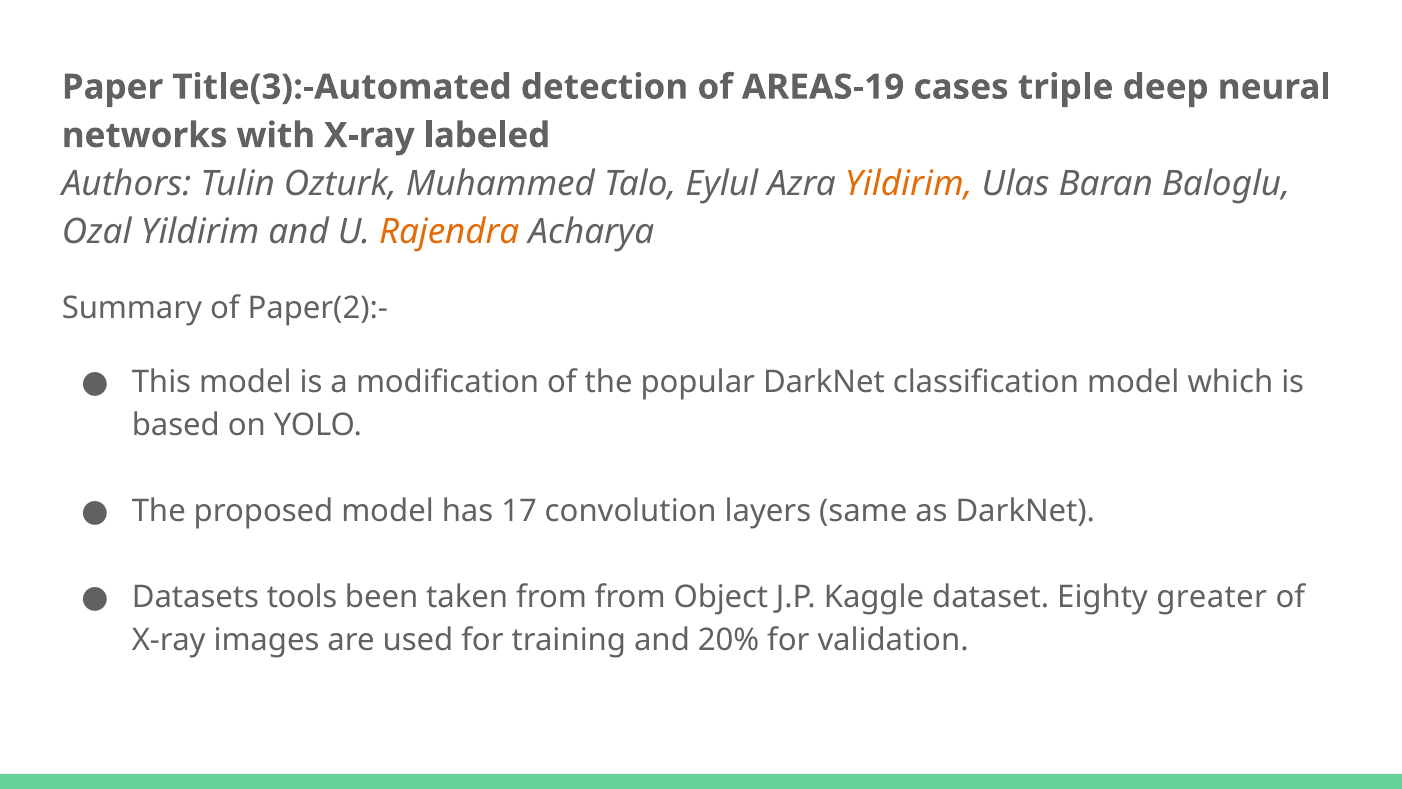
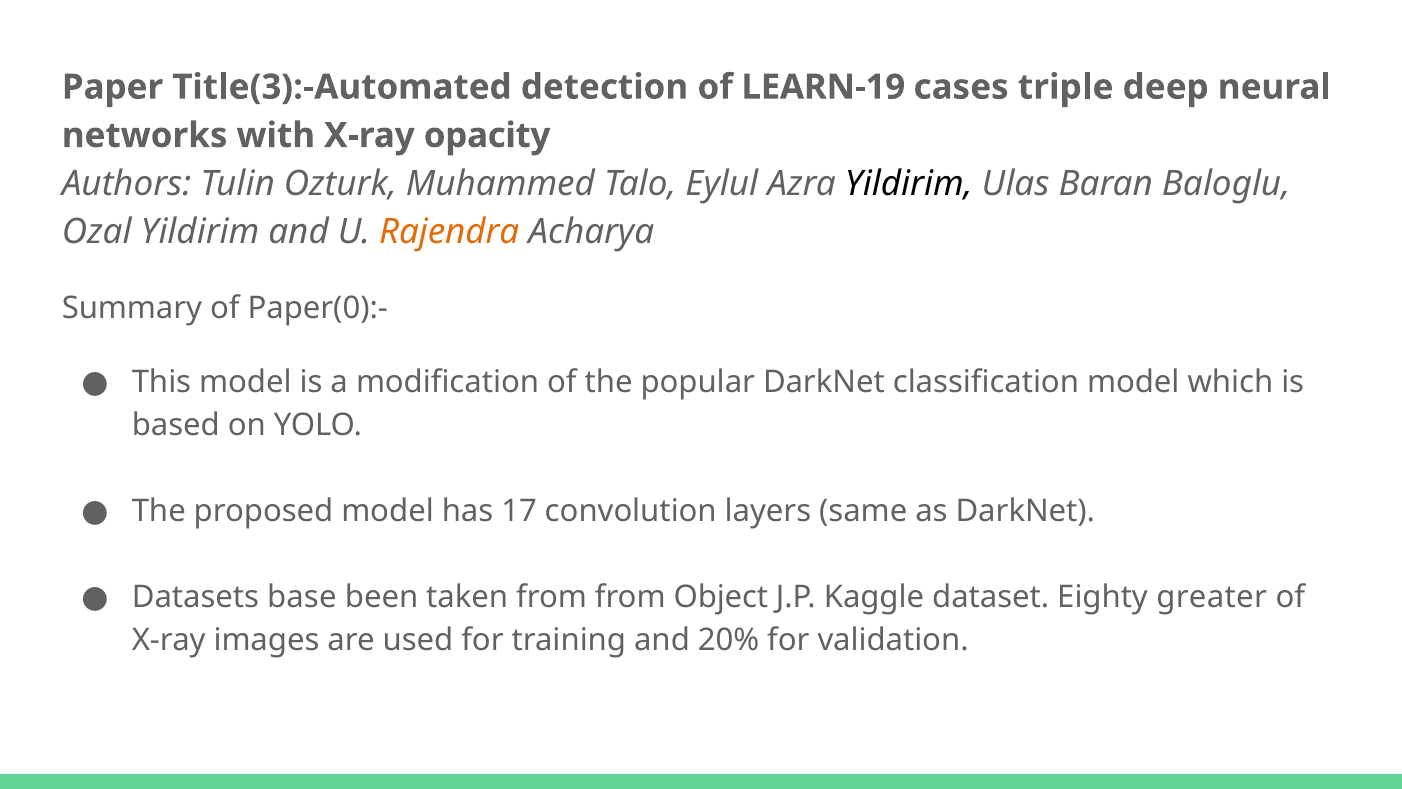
AREAS-19: AREAS-19 -> LEARN-19
labeled: labeled -> opacity
Yildirim at (909, 184) colour: orange -> black
Paper(2):-: Paper(2):- -> Paper(0):-
tools: tools -> base
